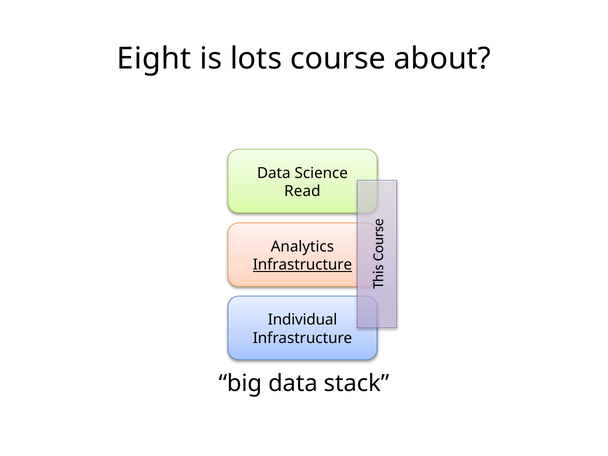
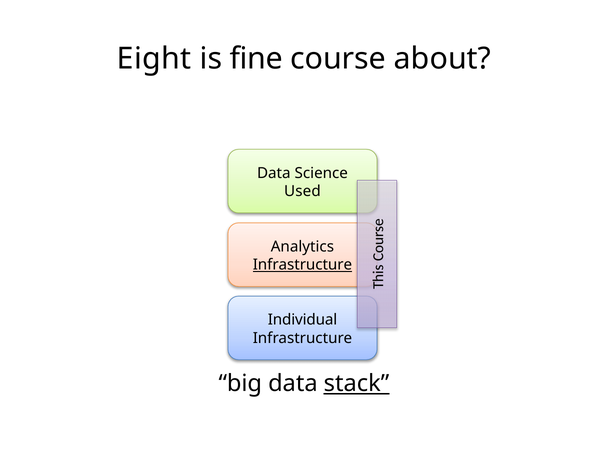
lots: lots -> fine
Read: Read -> Used
stack underline: none -> present
